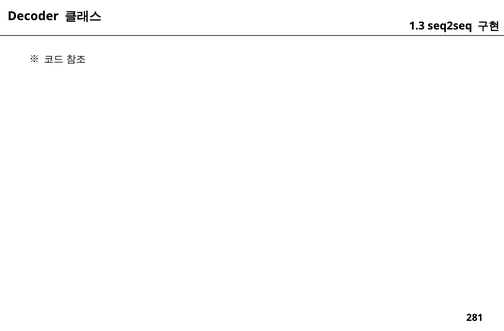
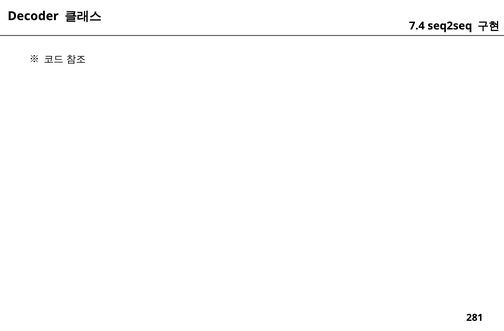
1.3: 1.3 -> 7.4
